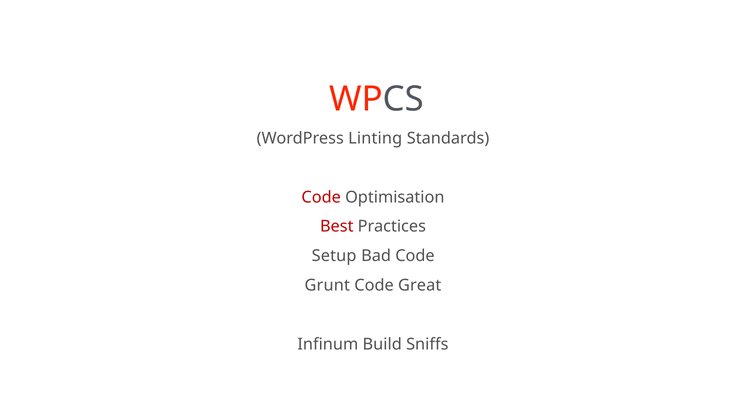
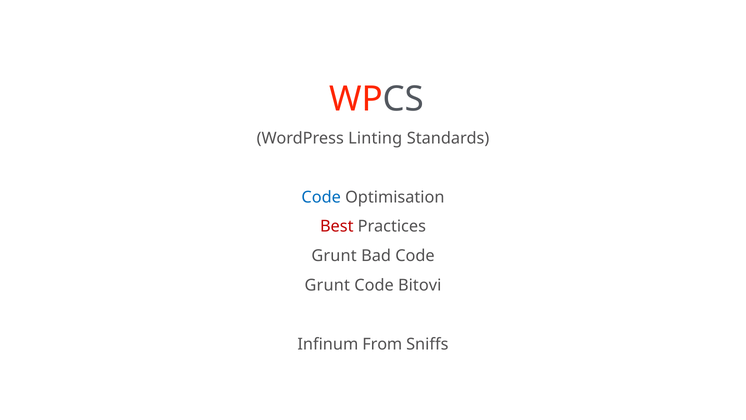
Code at (321, 197) colour: red -> blue
Setup at (334, 256): Setup -> Grunt
Great: Great -> Bitovi
Build: Build -> From
